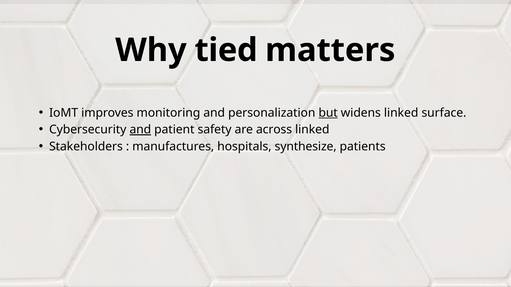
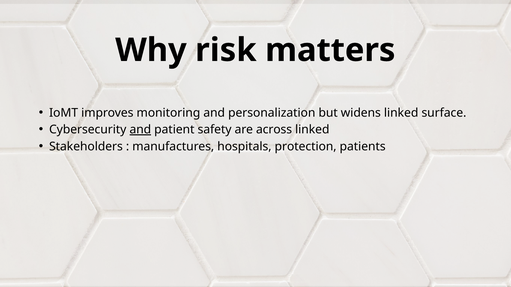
tied: tied -> risk
but underline: present -> none
synthesize: synthesize -> protection
